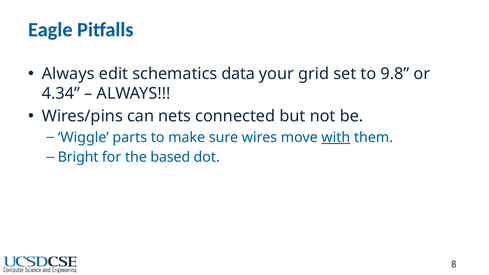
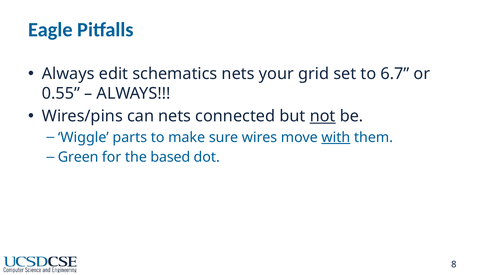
schematics data: data -> nets
9.8: 9.8 -> 6.7
4.34: 4.34 -> 0.55
not underline: none -> present
Bright: Bright -> Green
